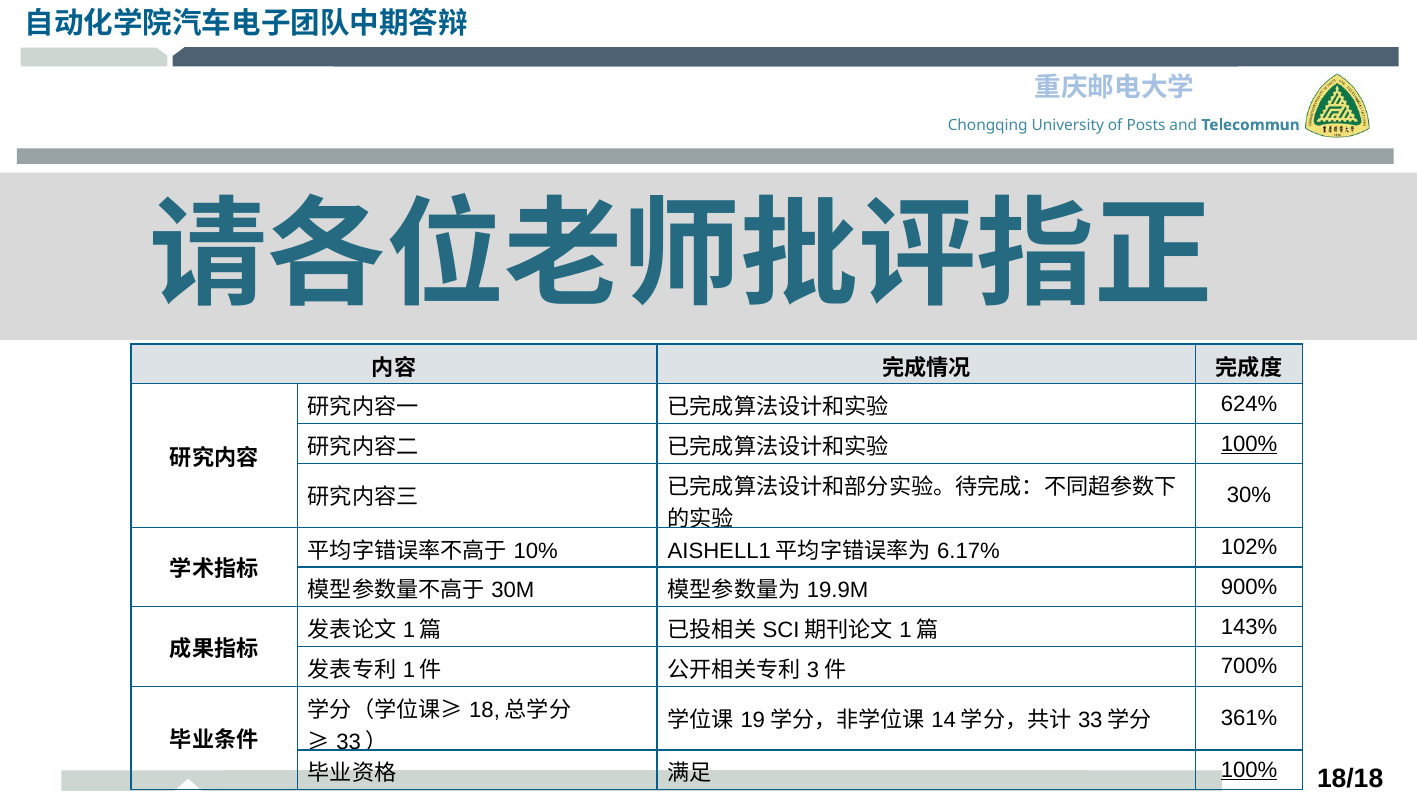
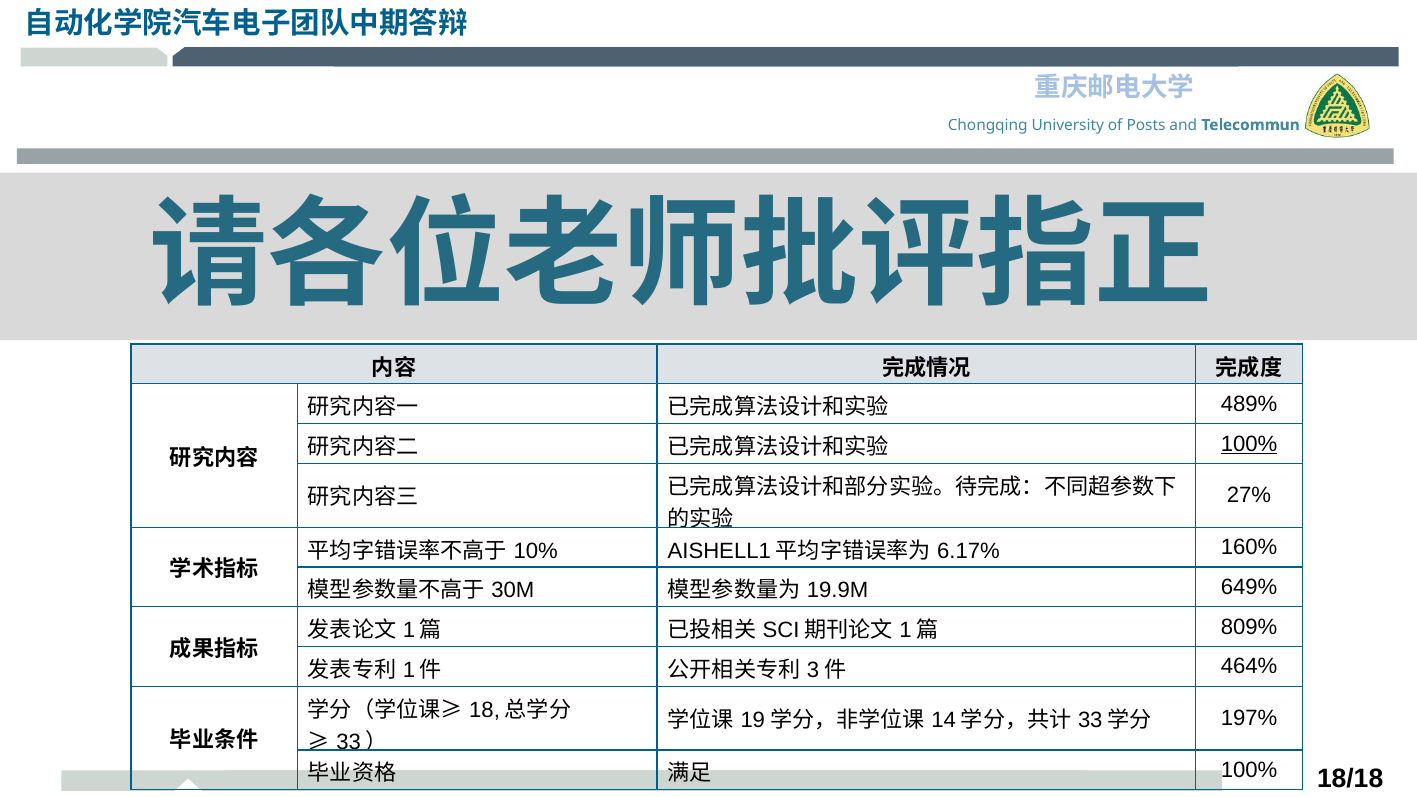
624%: 624% -> 489%
30%: 30% -> 27%
102%: 102% -> 160%
900%: 900% -> 649%
143%: 143% -> 809%
700%: 700% -> 464%
361%: 361% -> 197%
100% at (1249, 770) underline: present -> none
